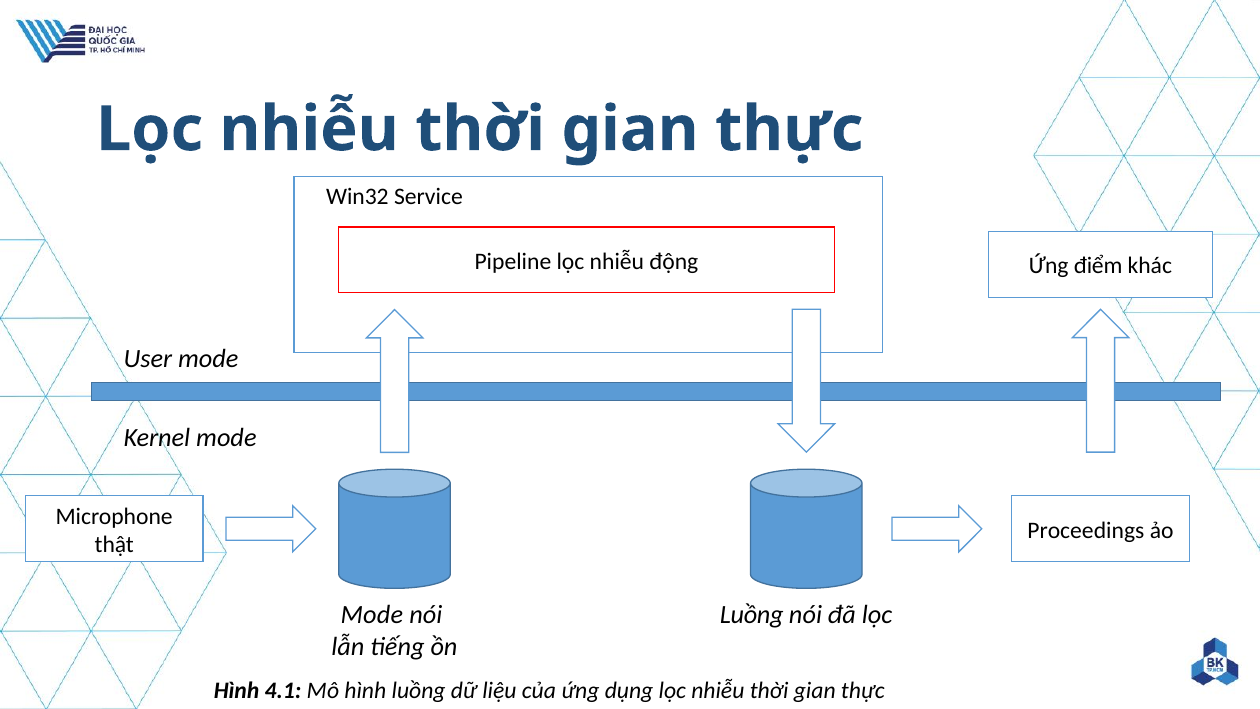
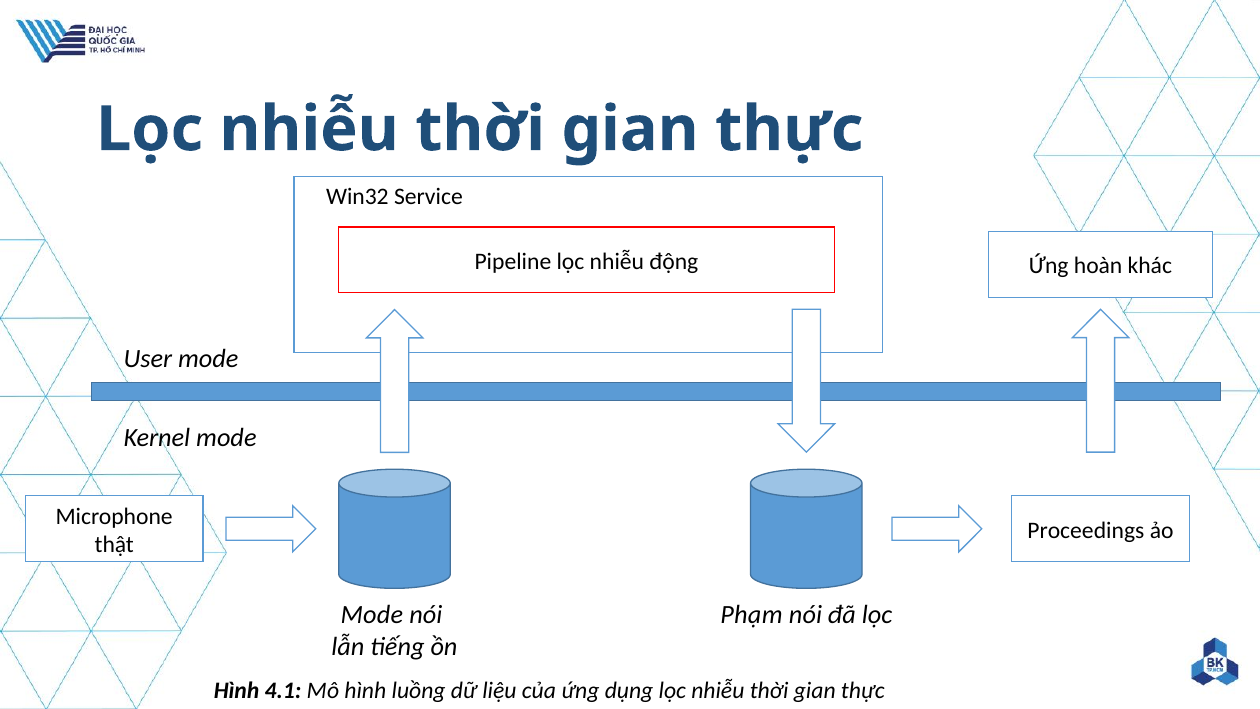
điểm: điểm -> hoàn
Luồng at (752, 615): Luồng -> Phạm
